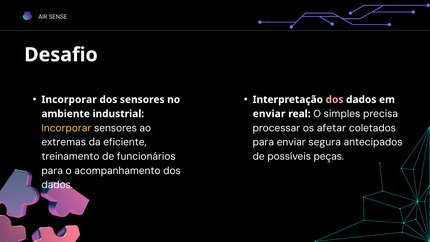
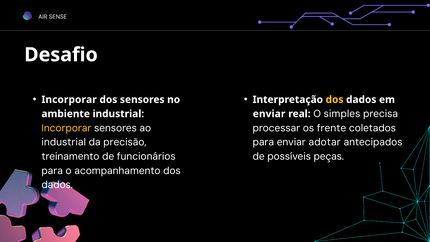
dos at (335, 100) colour: pink -> yellow
afetar: afetar -> frente
extremas at (64, 142): extremas -> industrial
eficiente: eficiente -> precisão
segura: segura -> adotar
